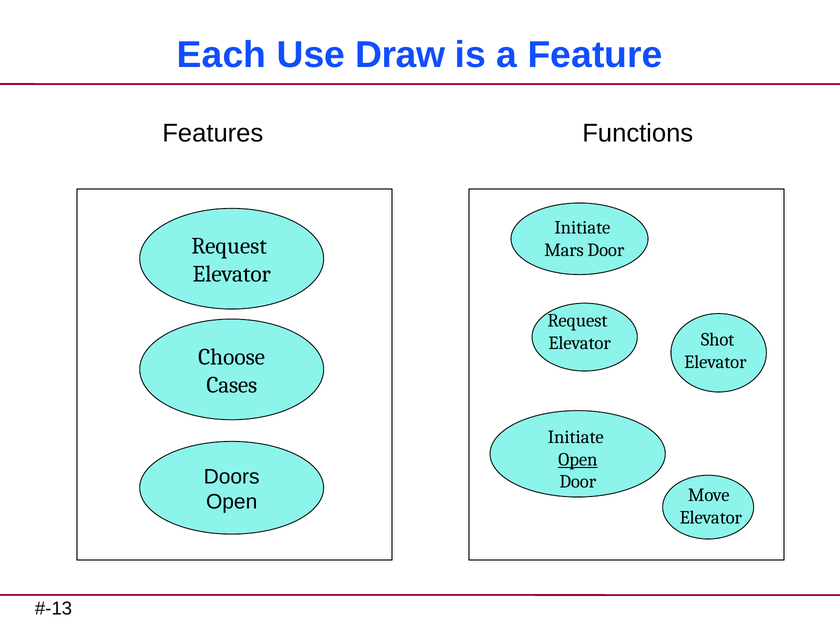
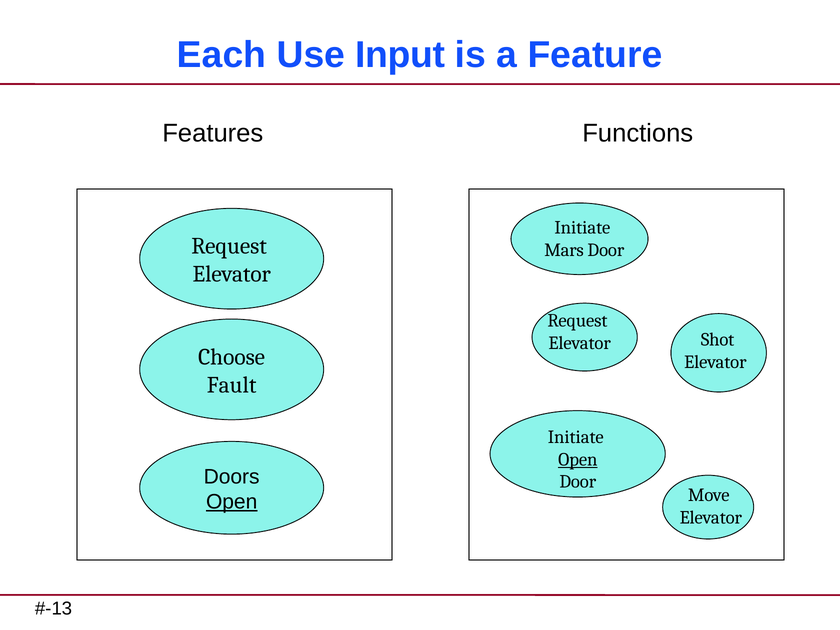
Draw: Draw -> Input
Cases: Cases -> Fault
Open at (232, 502) underline: none -> present
